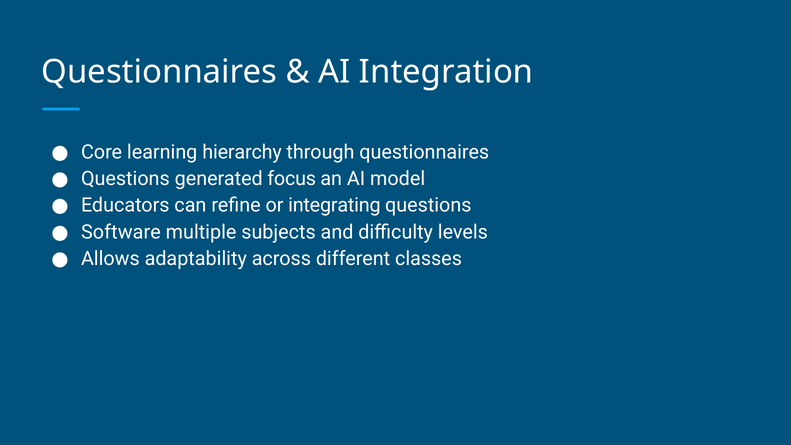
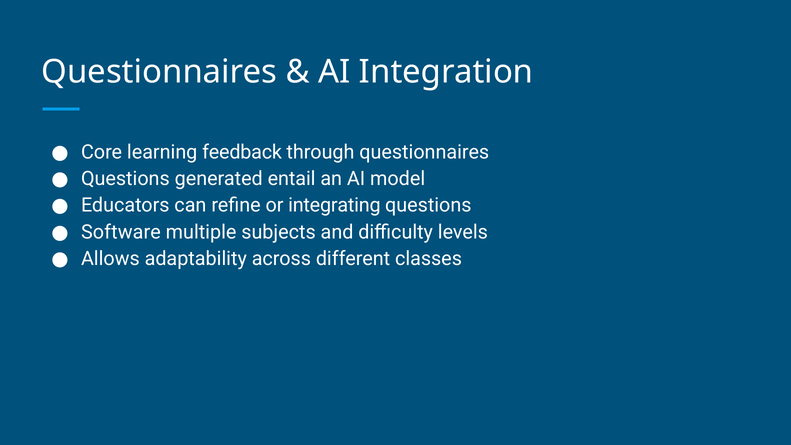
hierarchy: hierarchy -> feedback
focus: focus -> entail
